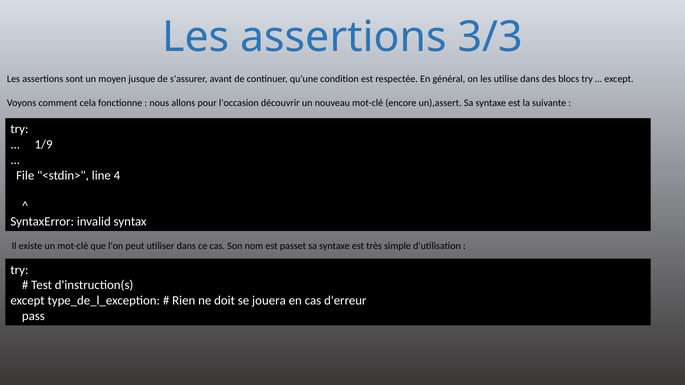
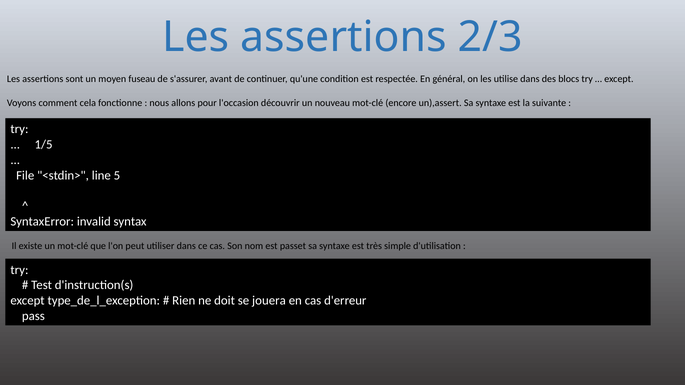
3/3: 3/3 -> 2/3
jusque: jusque -> fuseau
1/9: 1/9 -> 1/5
4: 4 -> 5
